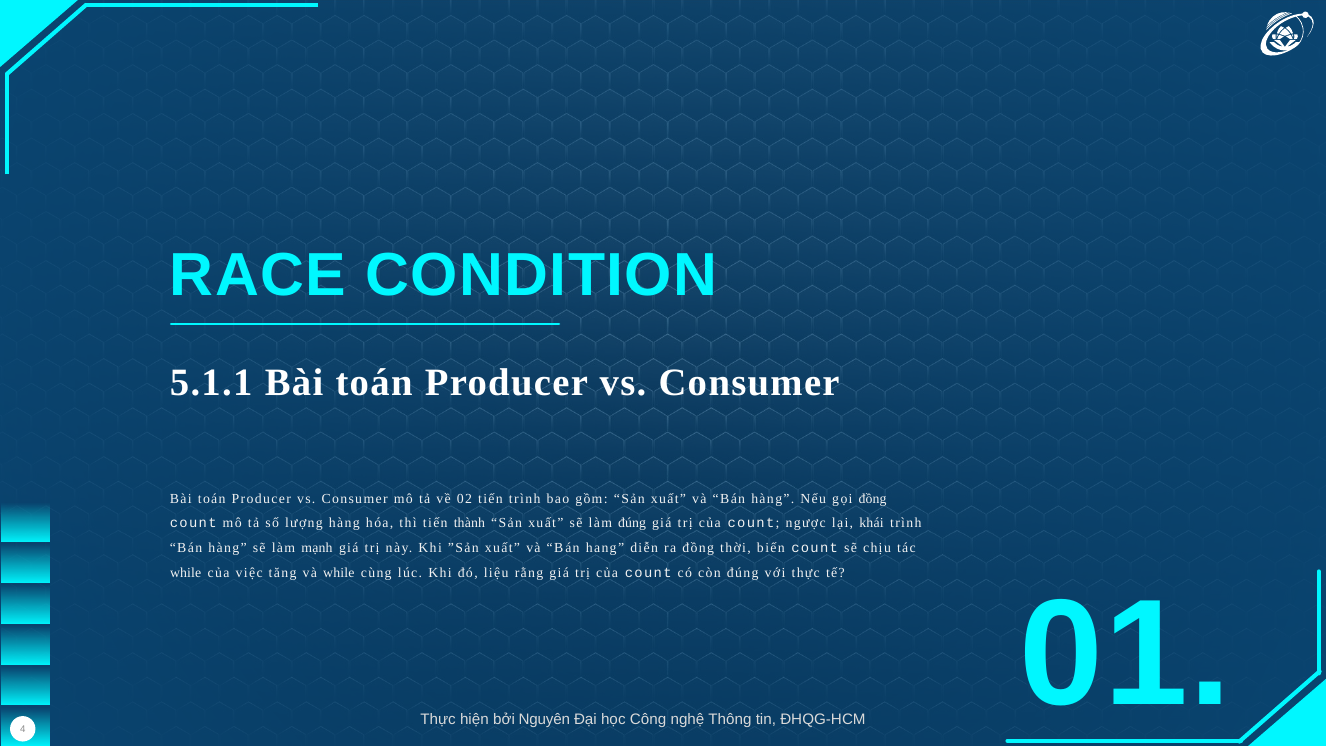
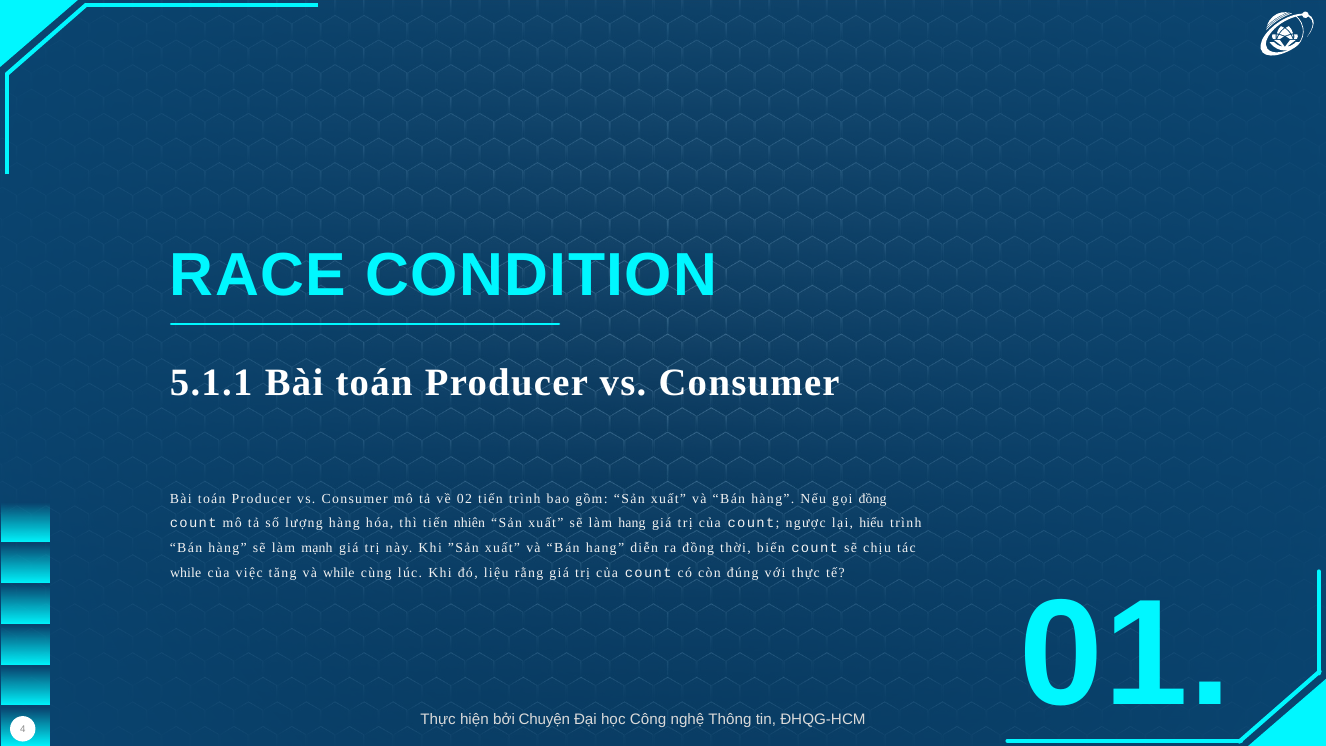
thành: thành -> nhiên
làm đúng: đúng -> hang
khái: khái -> hiểu
Nguyên: Nguyên -> Chuyện
